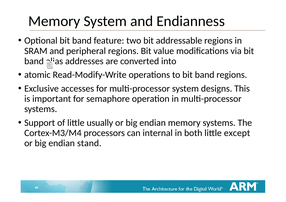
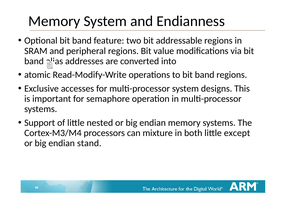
usually: usually -> nested
internal: internal -> mixture
